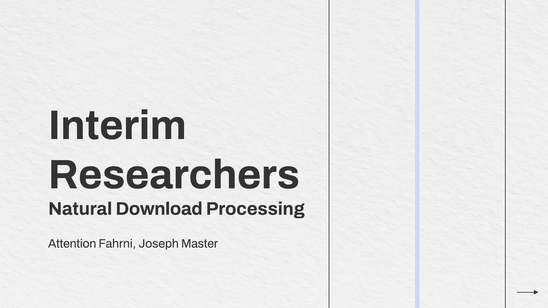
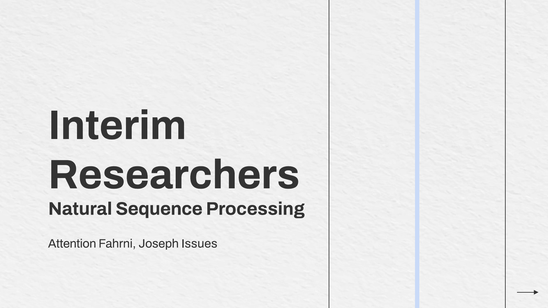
Download: Download -> Sequence
Master: Master -> Issues
